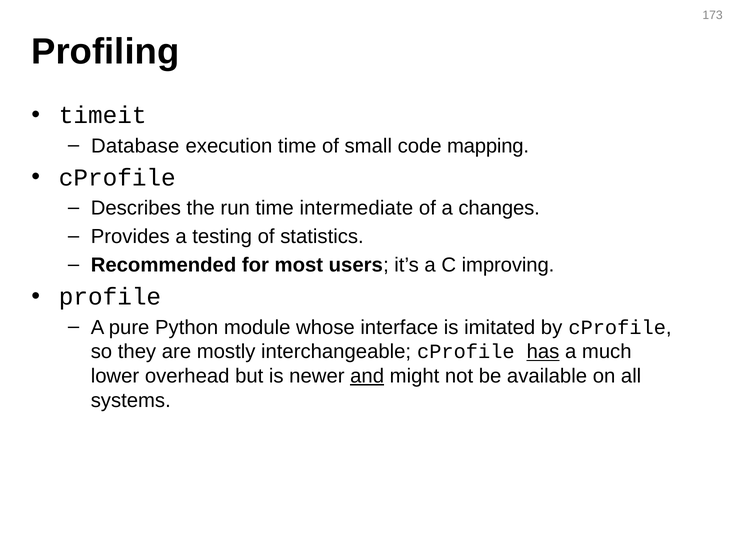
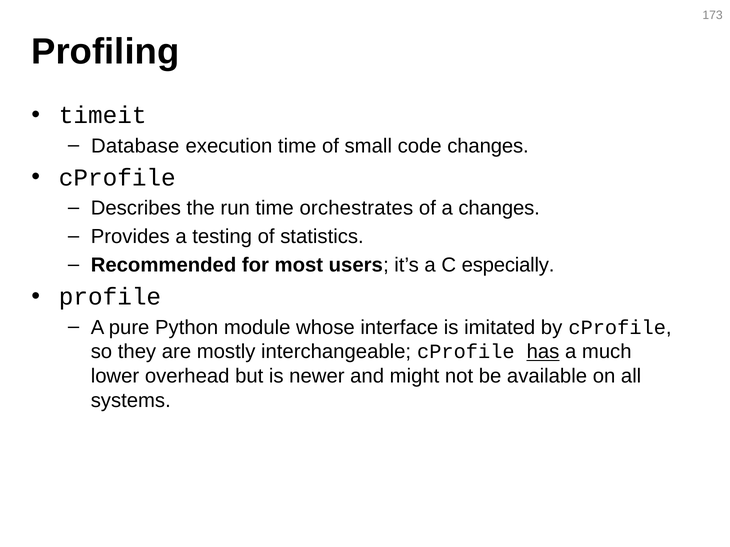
code mapping: mapping -> changes
intermediate: intermediate -> orchestrates
improving: improving -> especially
and underline: present -> none
